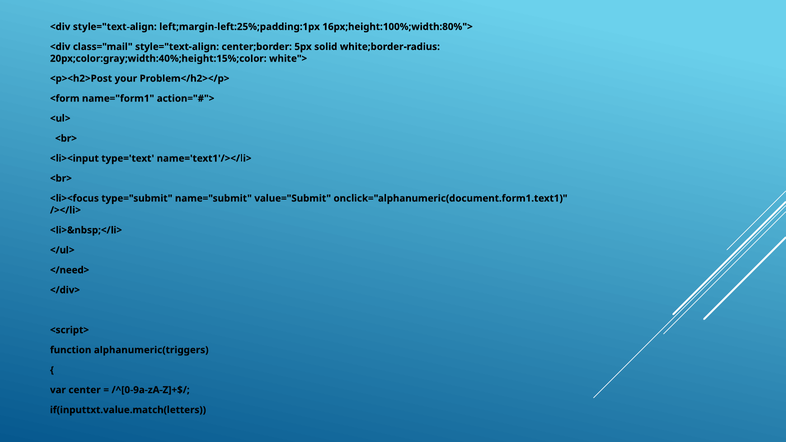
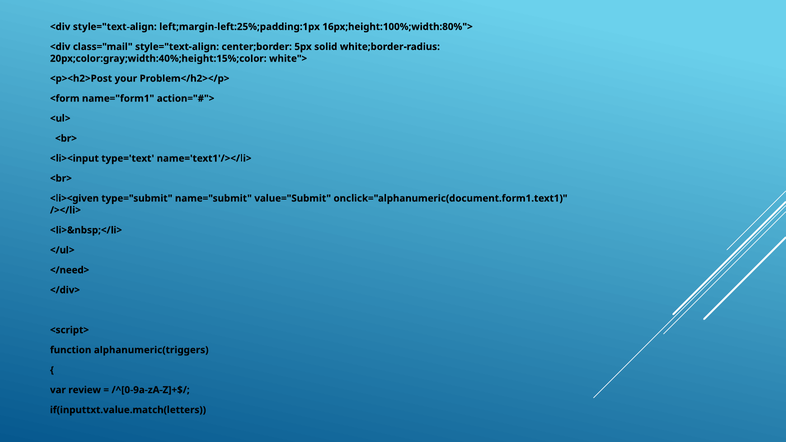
<li><focus: <li><focus -> <li><given
center: center -> review
